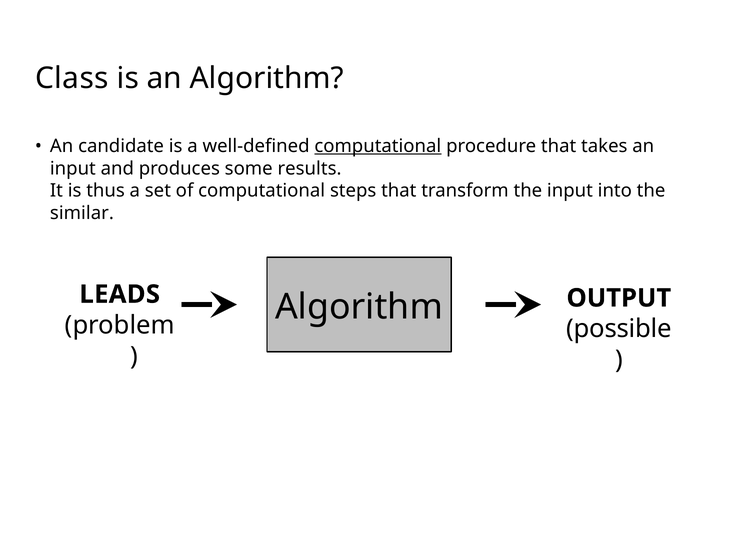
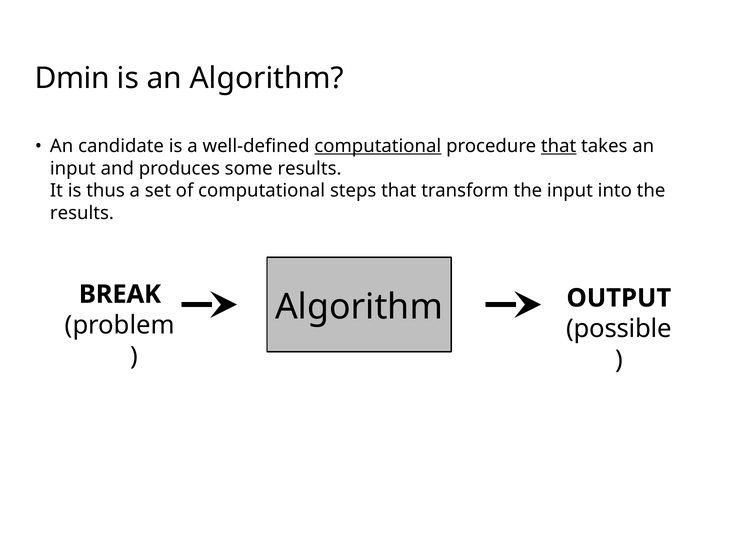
Class: Class -> Dmin
that at (559, 146) underline: none -> present
similar at (82, 213): similar -> results
LEADS: LEADS -> BREAK
